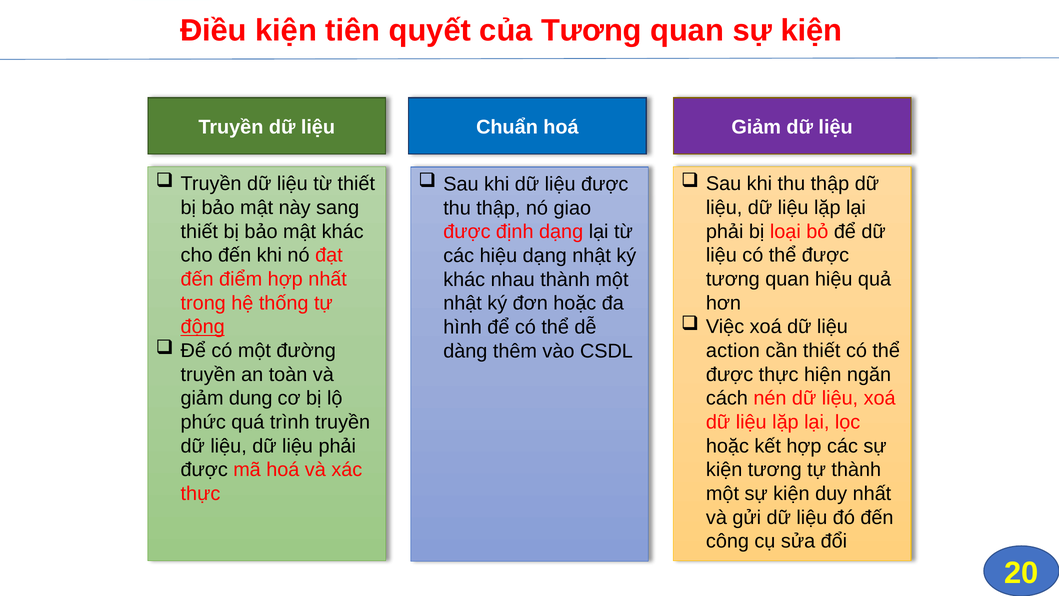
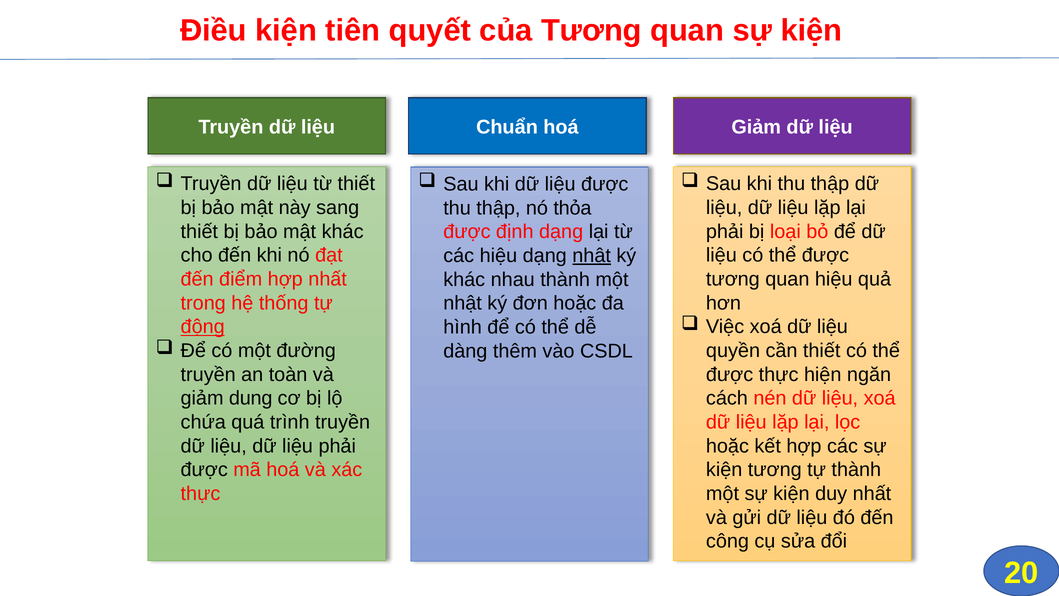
giao: giao -> thỏa
nhật at (592, 256) underline: none -> present
action: action -> quyền
phức: phức -> chứa
